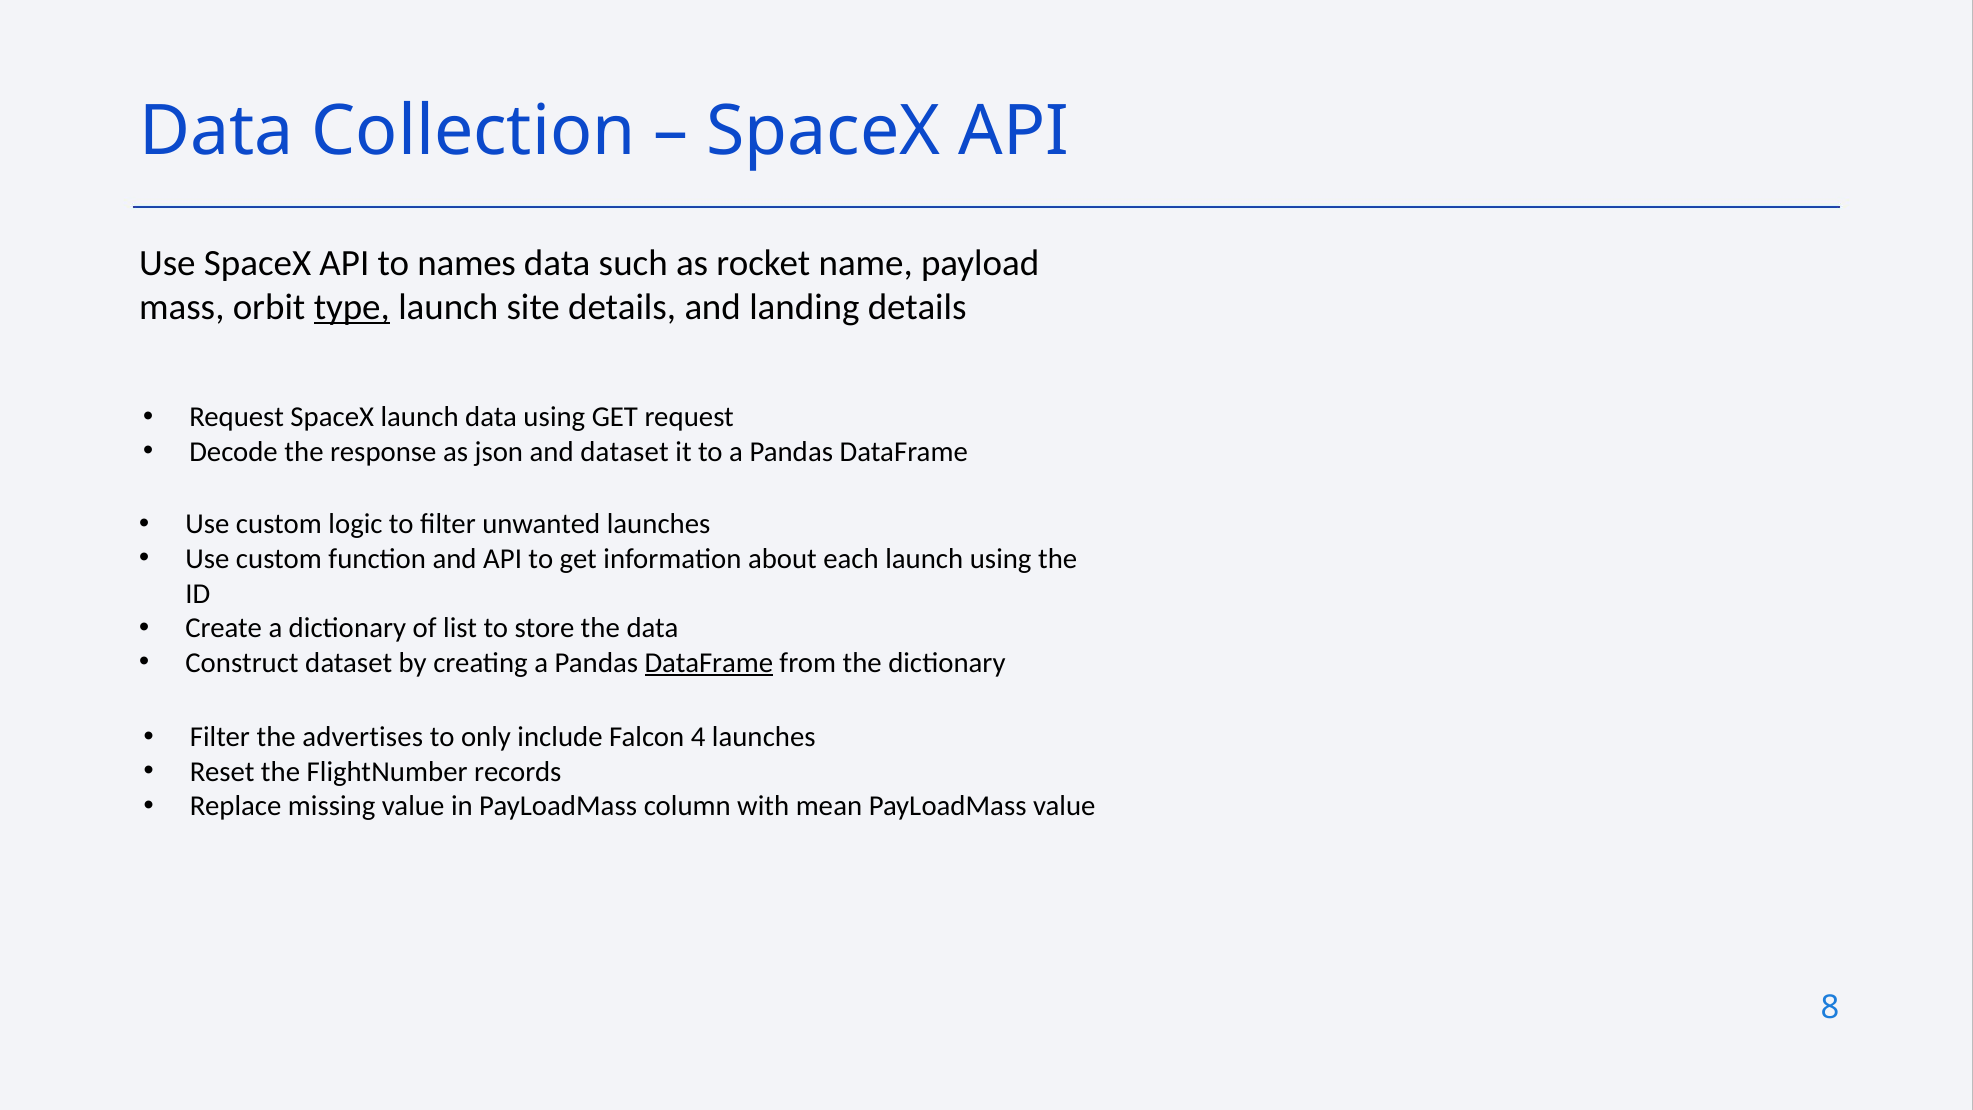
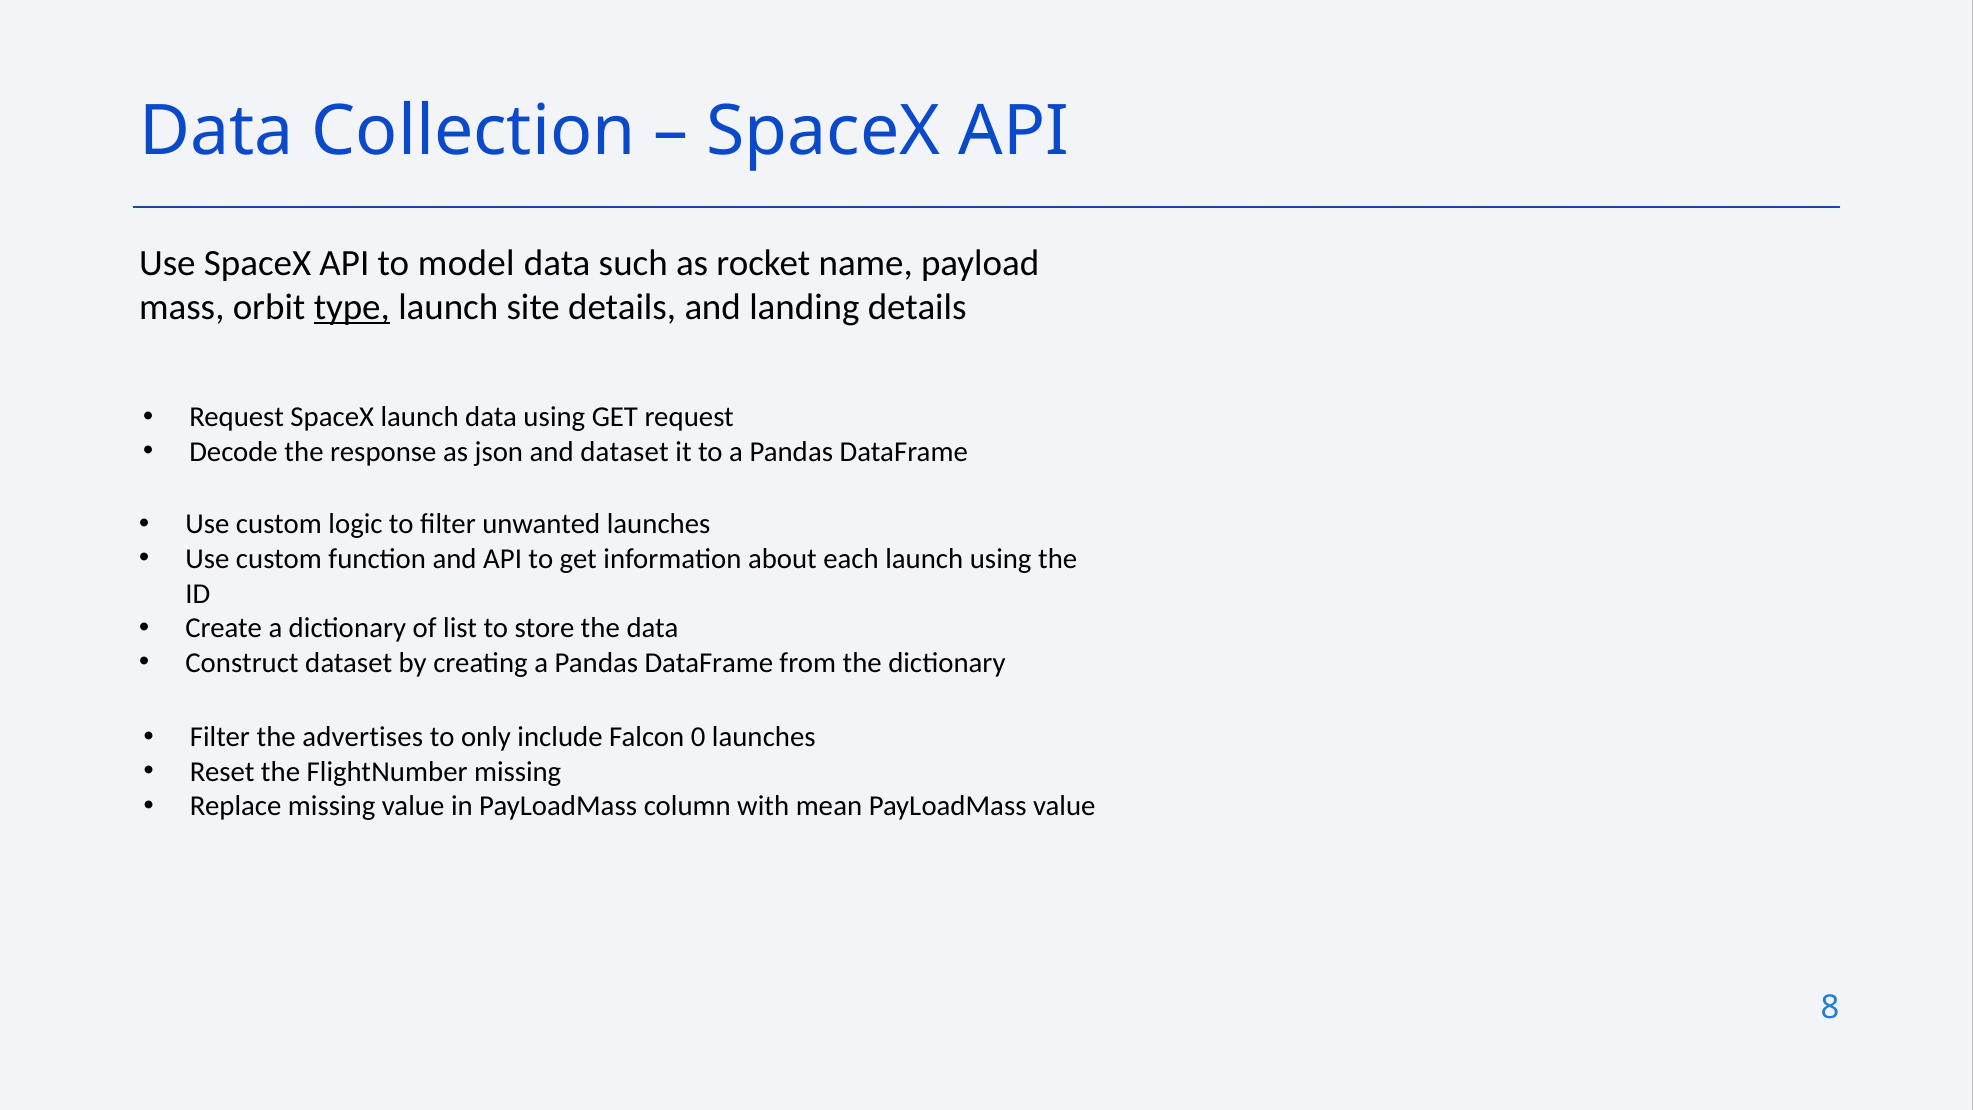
names: names -> model
DataFrame at (709, 663) underline: present -> none
4: 4 -> 0
FlightNumber records: records -> missing
